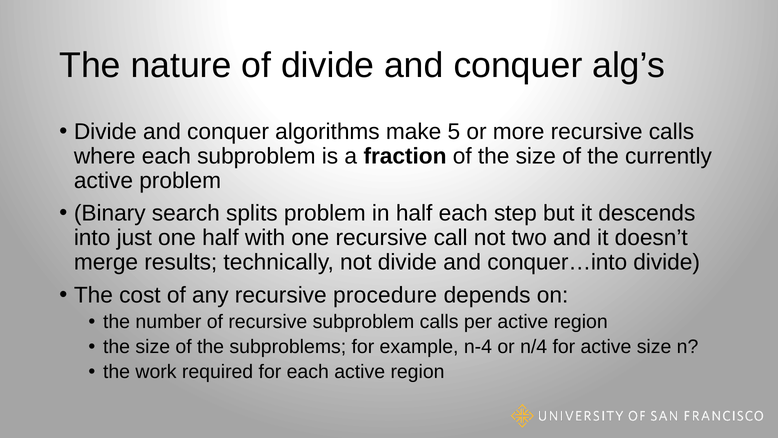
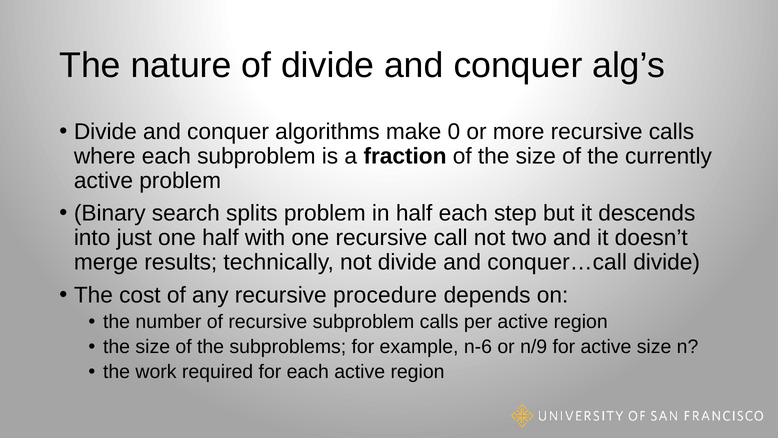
5: 5 -> 0
conquer…into: conquer…into -> conquer…call
n-4: n-4 -> n-6
n/4: n/4 -> n/9
